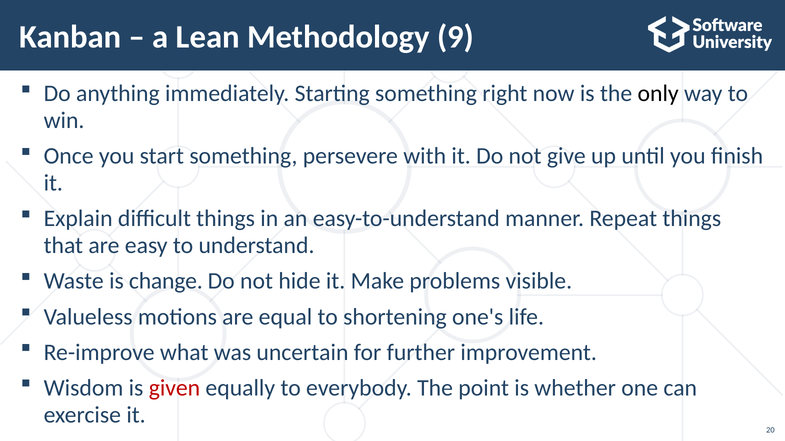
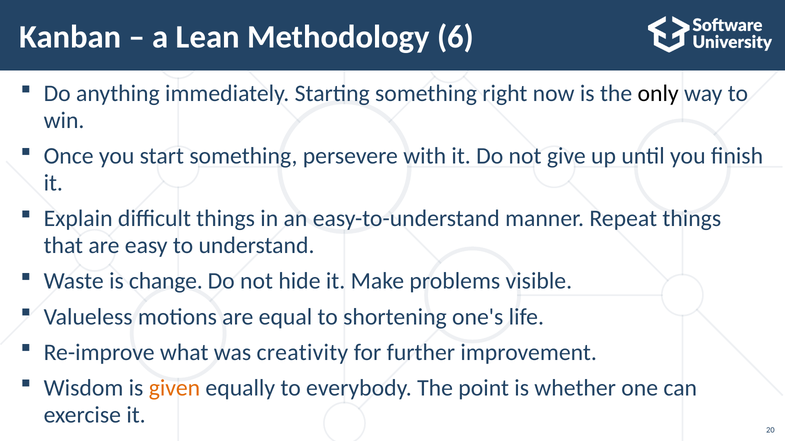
9: 9 -> 6
uncertain: uncertain -> creativity
given colour: red -> orange
